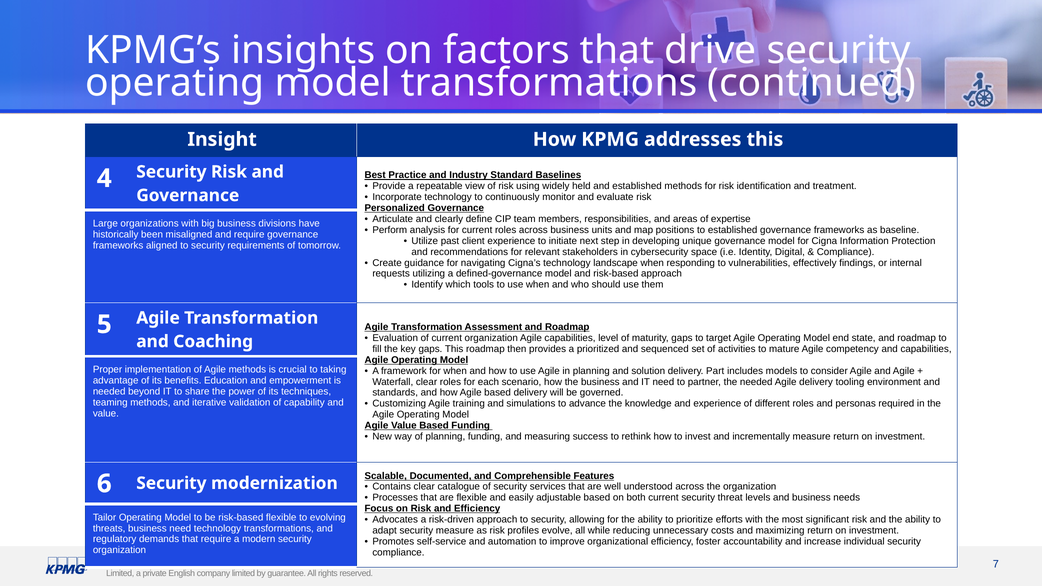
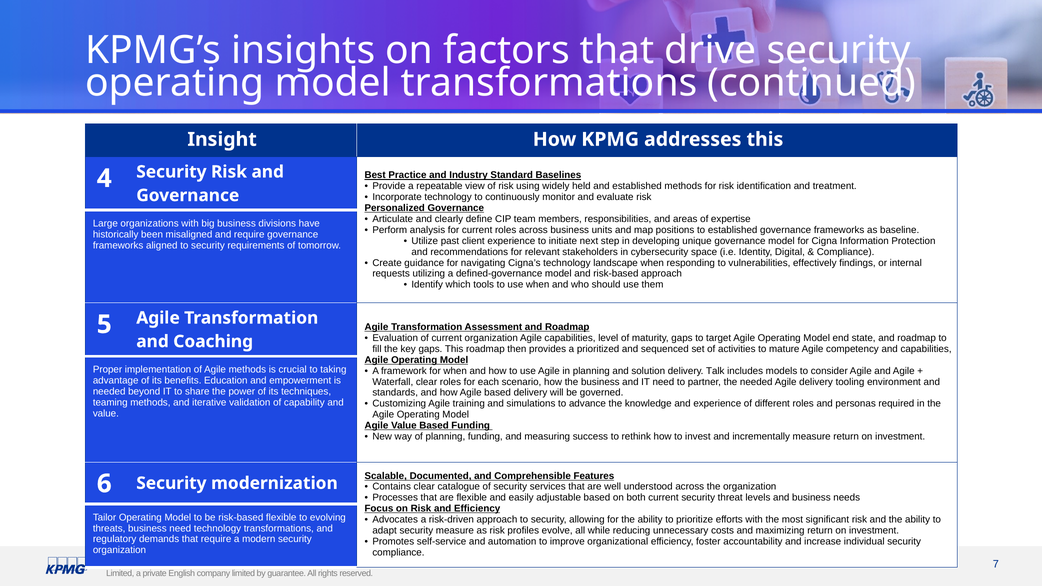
Part: Part -> Talk
